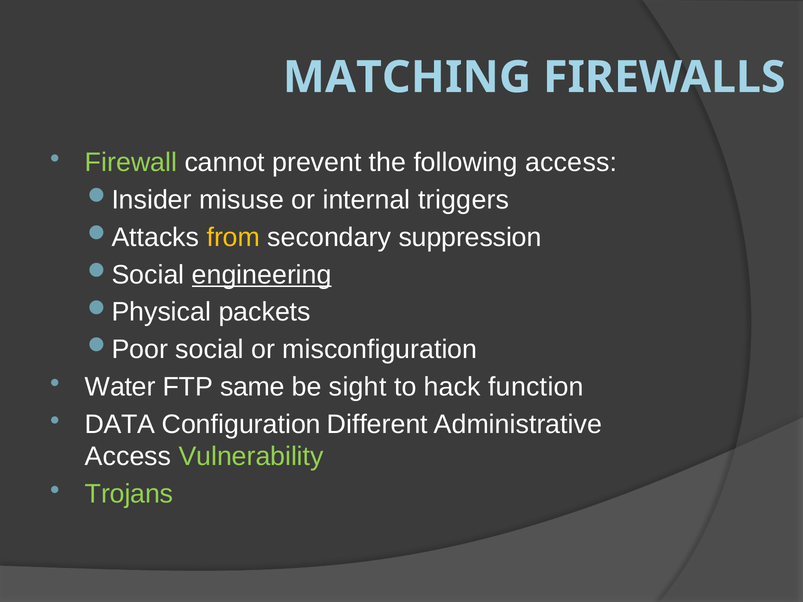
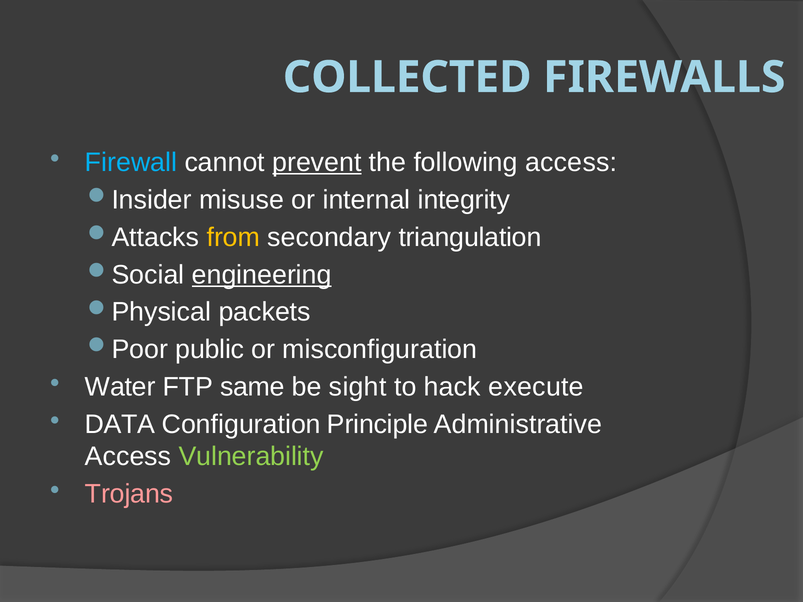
MATCHING: MATCHING -> COLLECTED
Firewall colour: light green -> light blue
prevent underline: none -> present
triggers: triggers -> integrity
suppression: suppression -> triangulation
social: social -> public
function: function -> execute
Different: Different -> Principle
Trojans colour: light green -> pink
